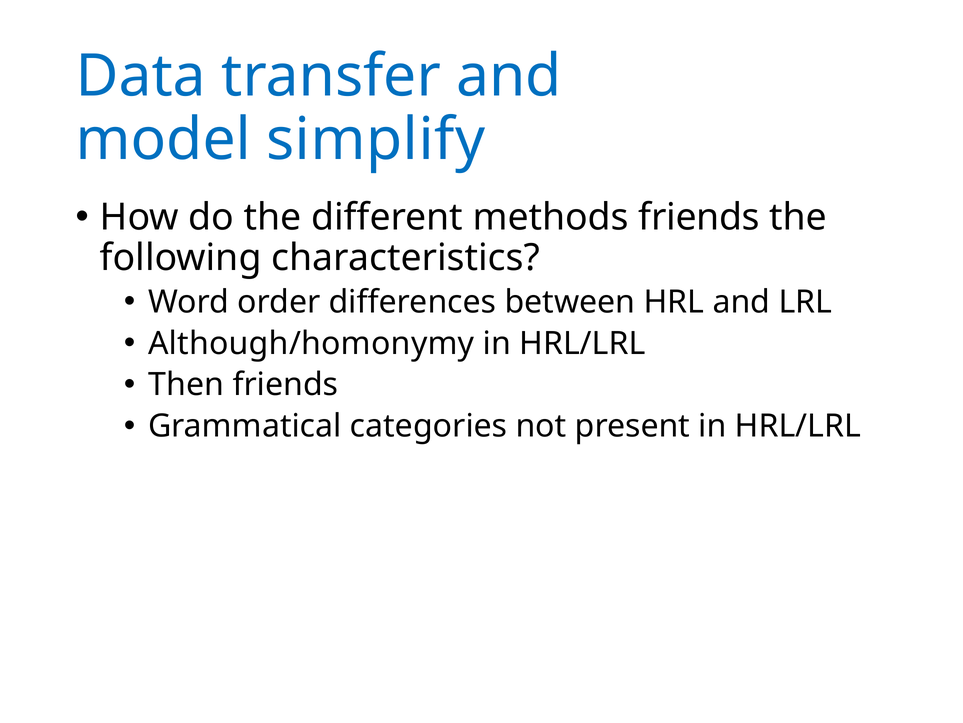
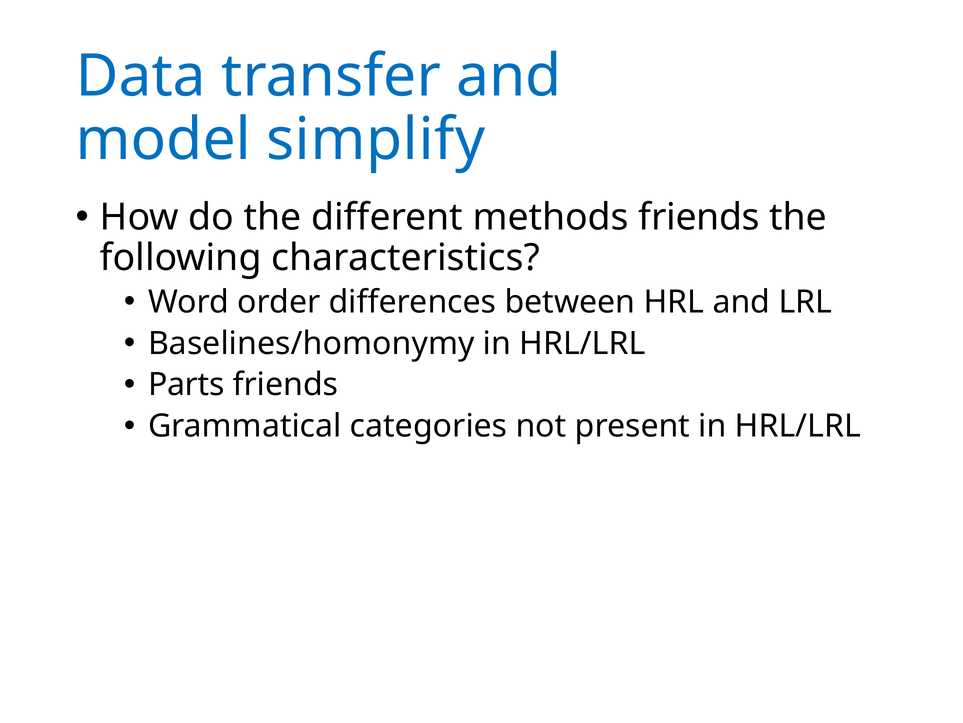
Although/homonymy: Although/homonymy -> Baselines/homonymy
Then: Then -> Parts
